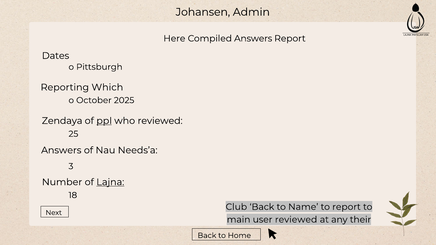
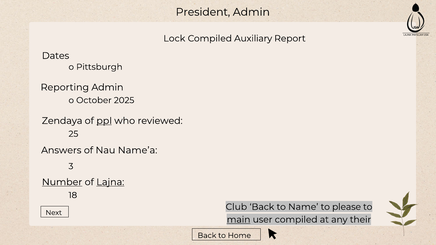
Johansen: Johansen -> President
Here: Here -> Lock
Compiled Answers: Answers -> Auxiliary
Reporting Which: Which -> Admin
Needs’a: Needs’a -> Name’a
Number underline: none -> present
to report: report -> please
main underline: none -> present
user reviewed: reviewed -> compiled
